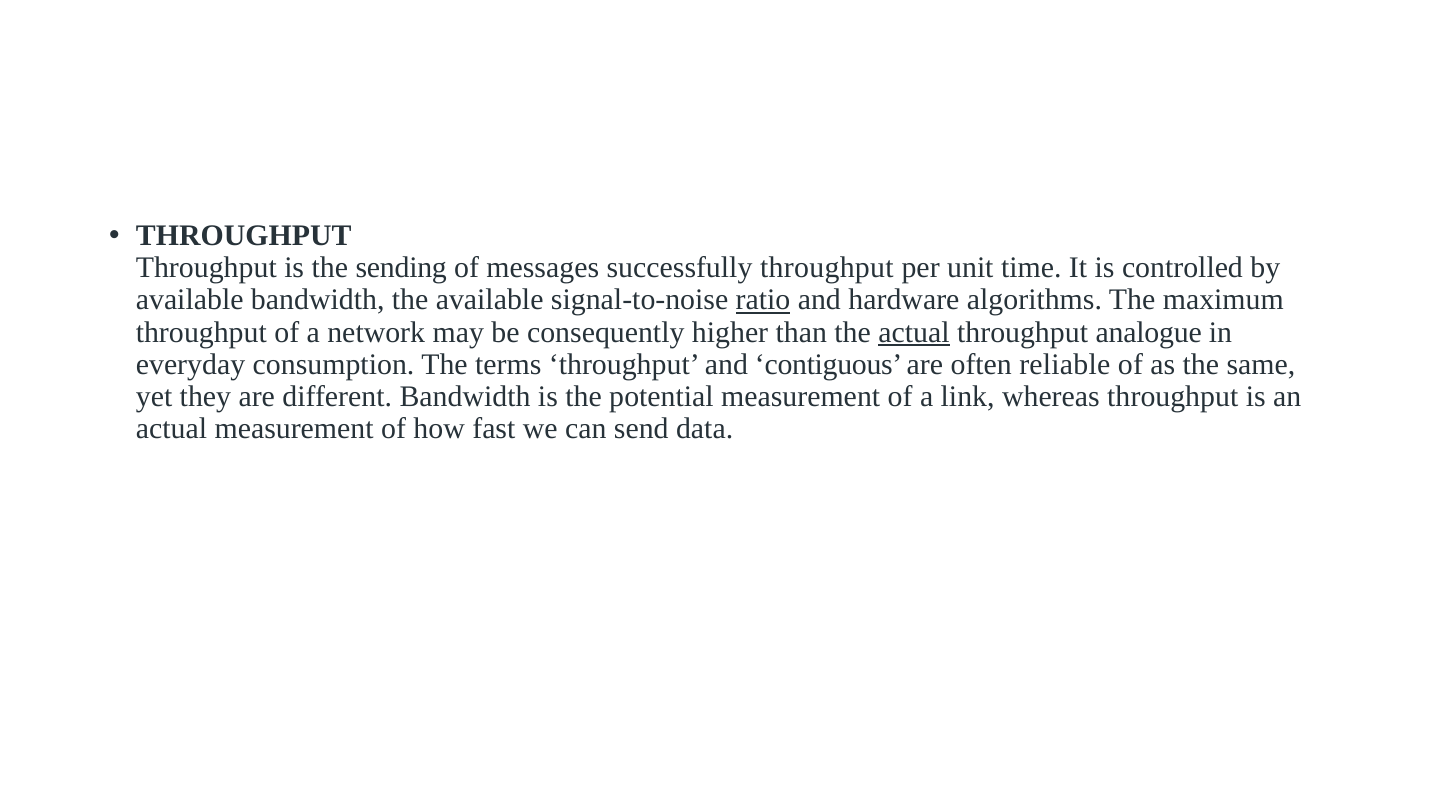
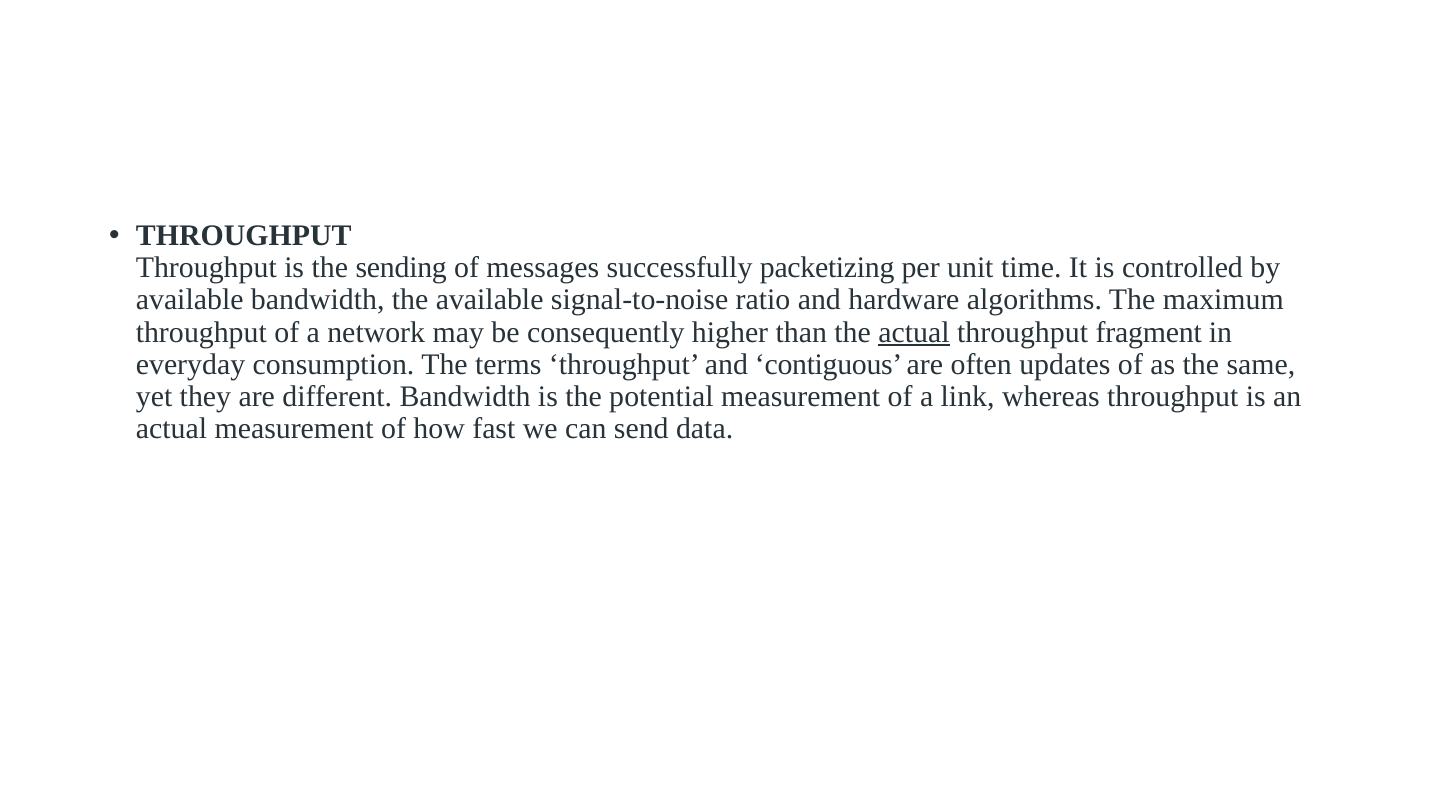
successfully throughput: throughput -> packetizing
ratio underline: present -> none
analogue: analogue -> fragment
reliable: reliable -> updates
